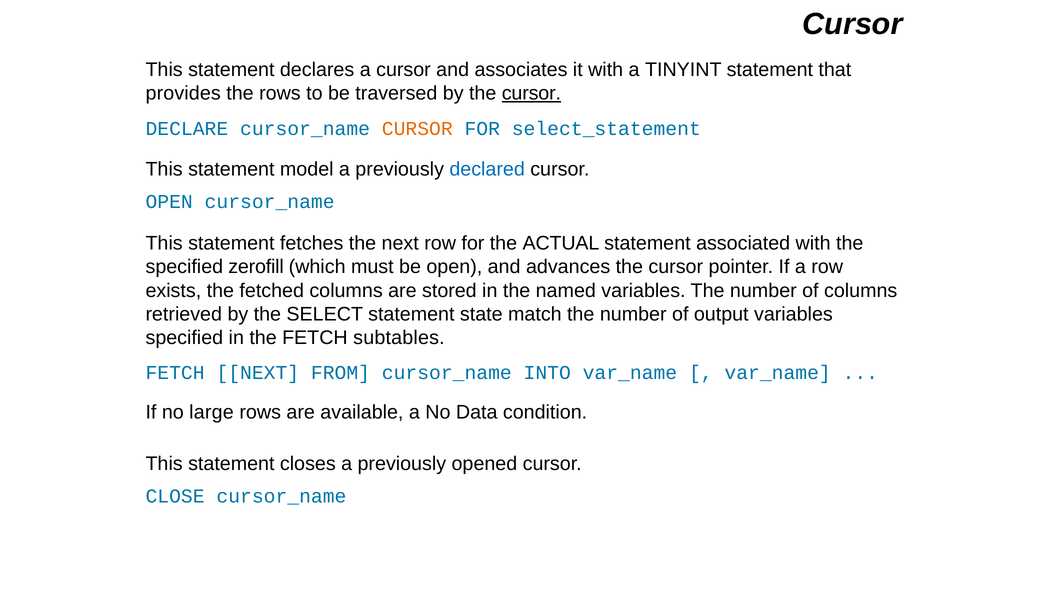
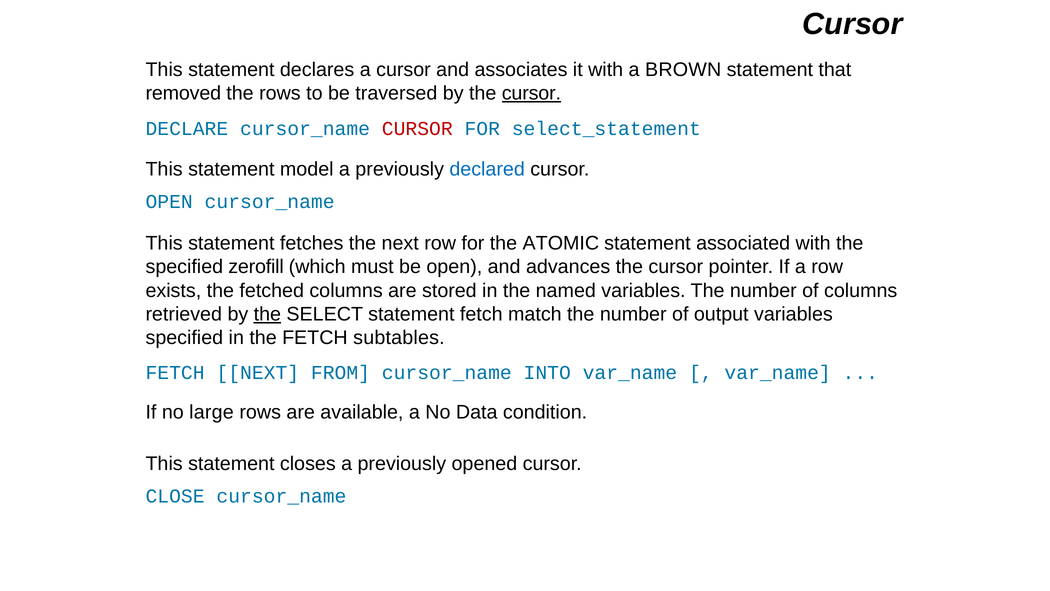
TINYINT: TINYINT -> BROWN
provides: provides -> removed
CURSOR at (417, 129) colour: orange -> red
ACTUAL: ACTUAL -> ATOMIC
the at (267, 314) underline: none -> present
statement state: state -> fetch
